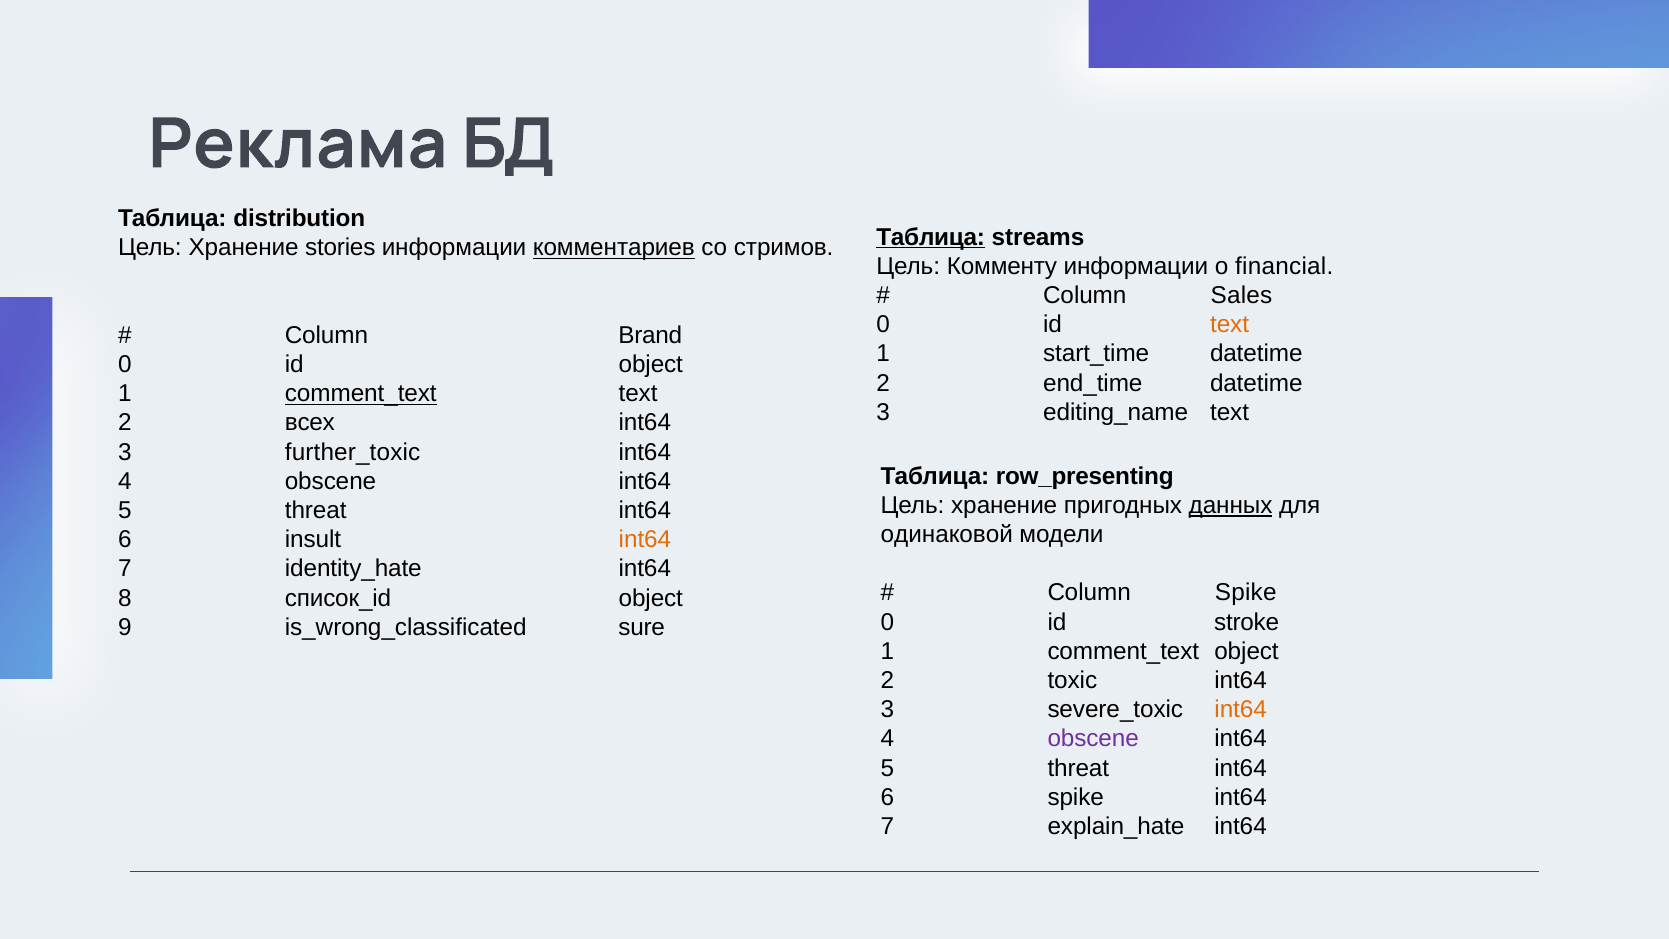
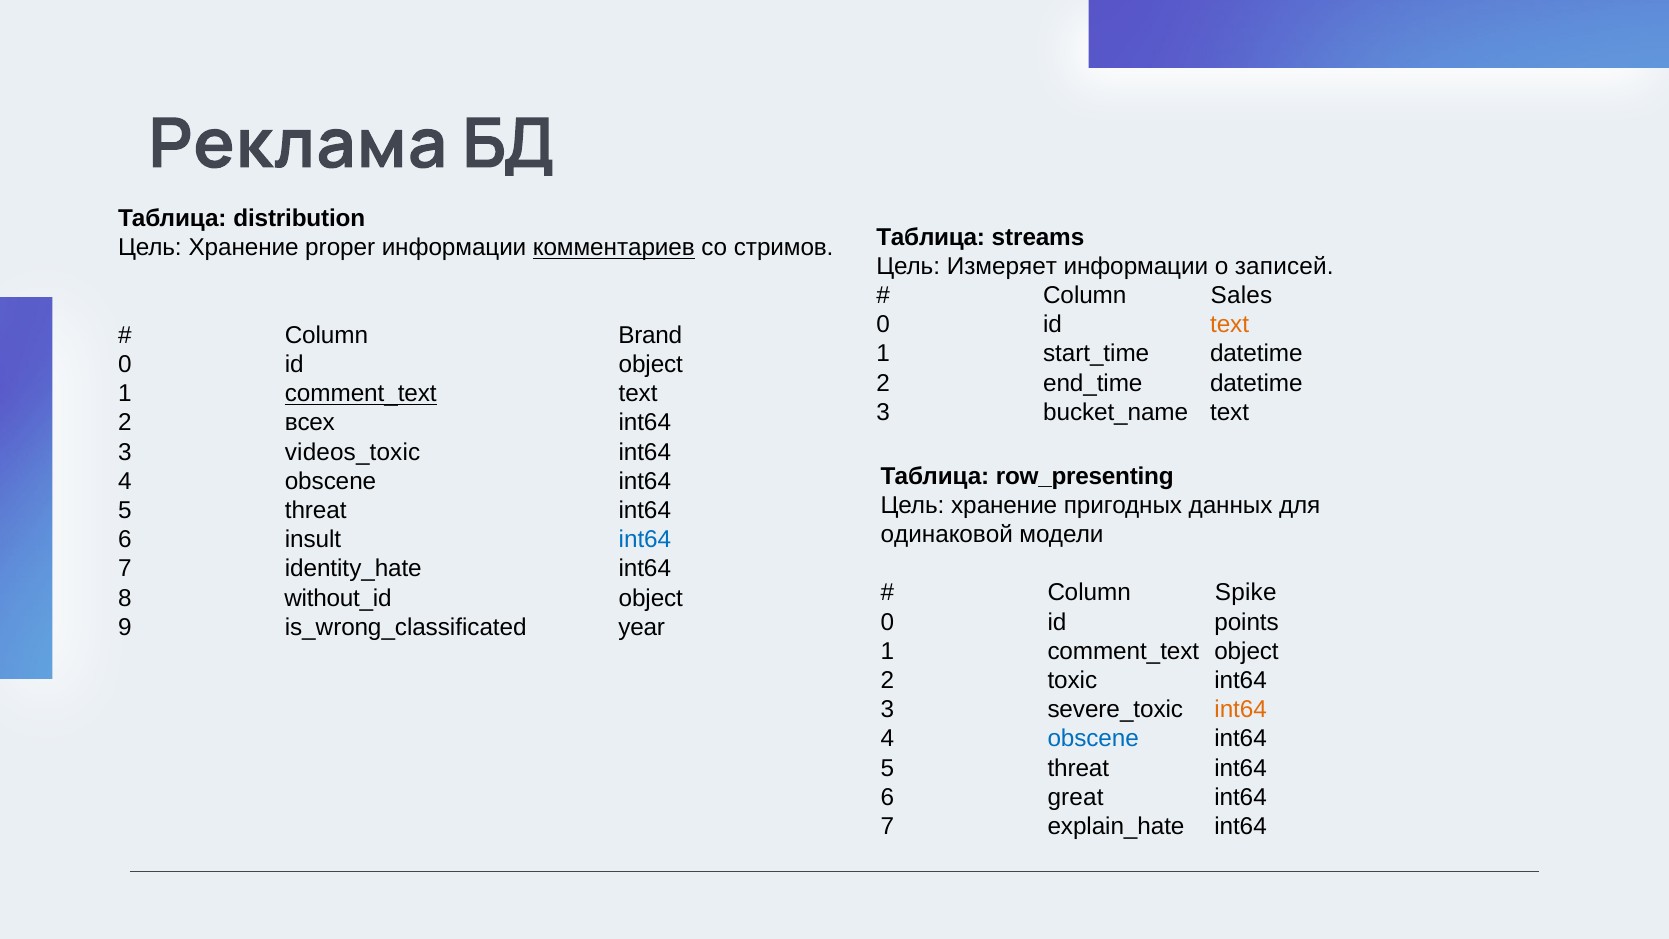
Таблица at (931, 237) underline: present -> none
stories: stories -> proper
Комменту: Комменту -> Измеряет
financial: financial -> записей
editing_name: editing_name -> bucket_name
further_toxic: further_toxic -> videos_toxic
данных underline: present -> none
int64 at (645, 540) colour: orange -> blue
список_id: список_id -> without_id
stroke: stroke -> points
sure: sure -> year
obscene at (1093, 739) colour: purple -> blue
6 spike: spike -> great
